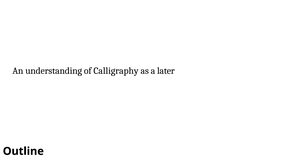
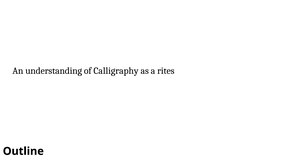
later: later -> rites
